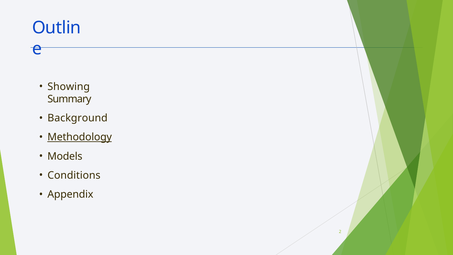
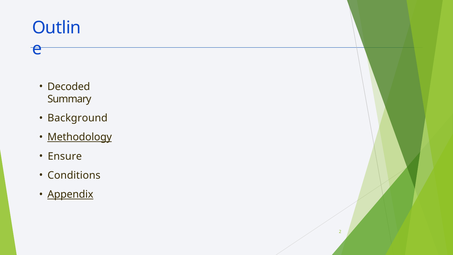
Showing: Showing -> Decoded
Models: Models -> Ensure
Appendix underline: none -> present
